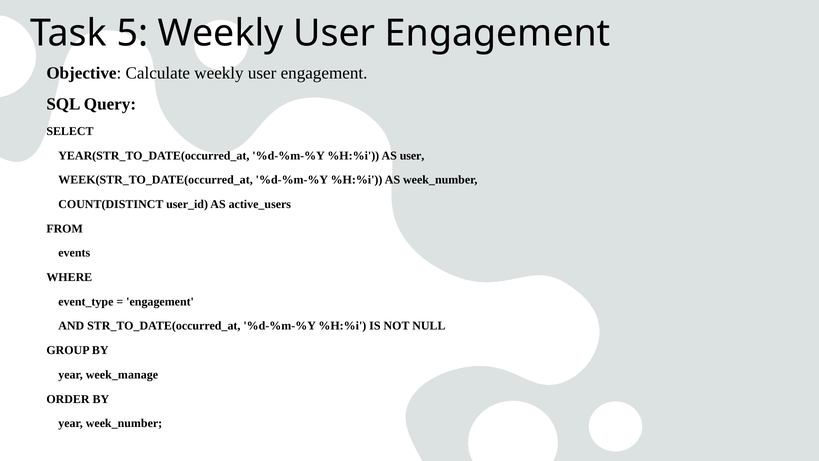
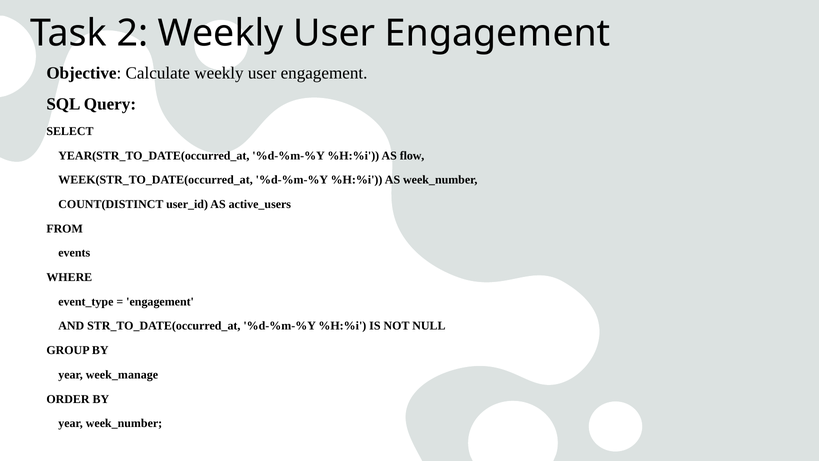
5: 5 -> 2
AS user: user -> flow
